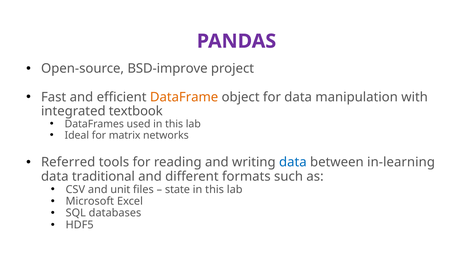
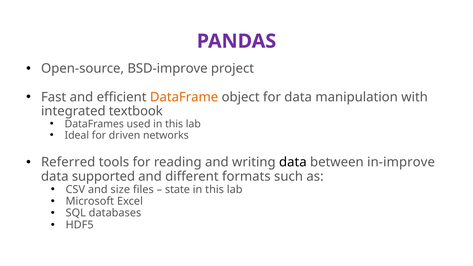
matrix: matrix -> driven
data at (293, 162) colour: blue -> black
in-learning: in-learning -> in-improve
traditional: traditional -> supported
unit: unit -> size
